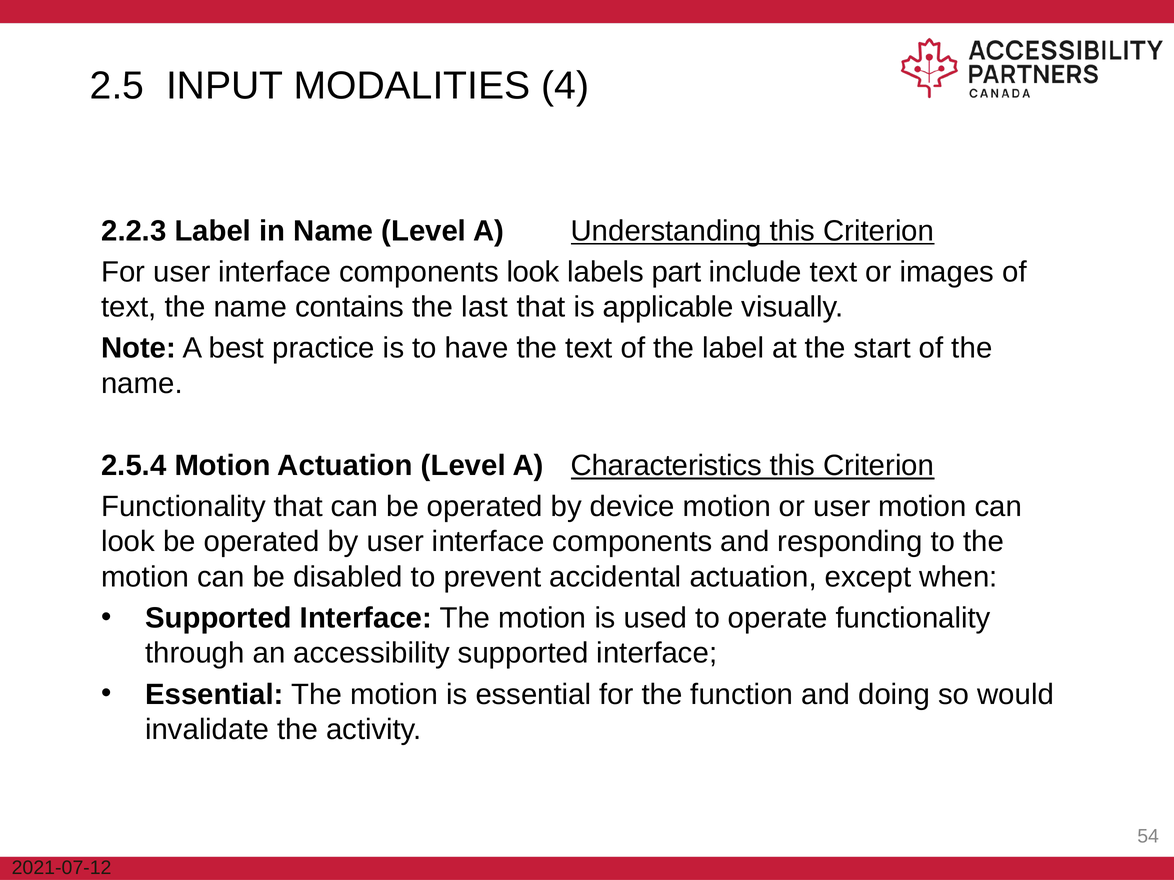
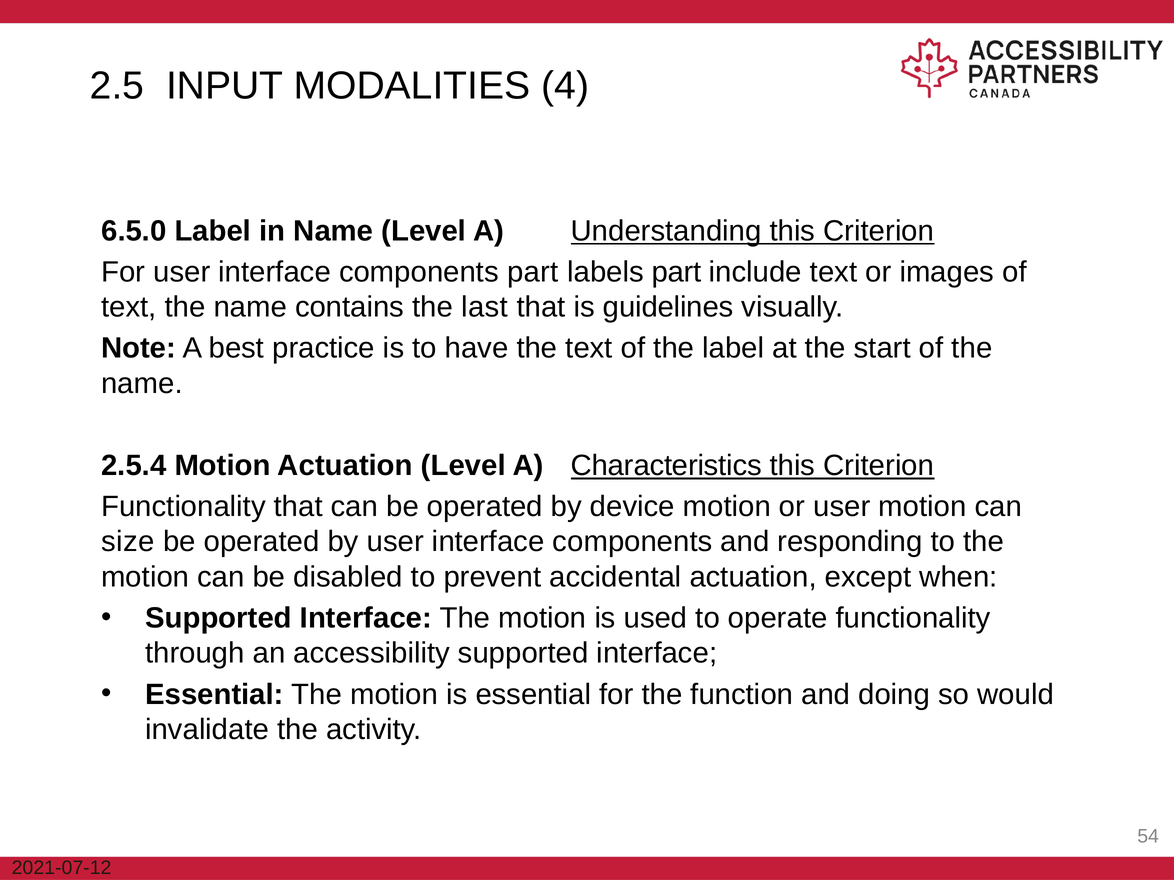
2.2.3: 2.2.3 -> 6.5.0
components look: look -> part
applicable: applicable -> guidelines
look at (128, 542): look -> size
